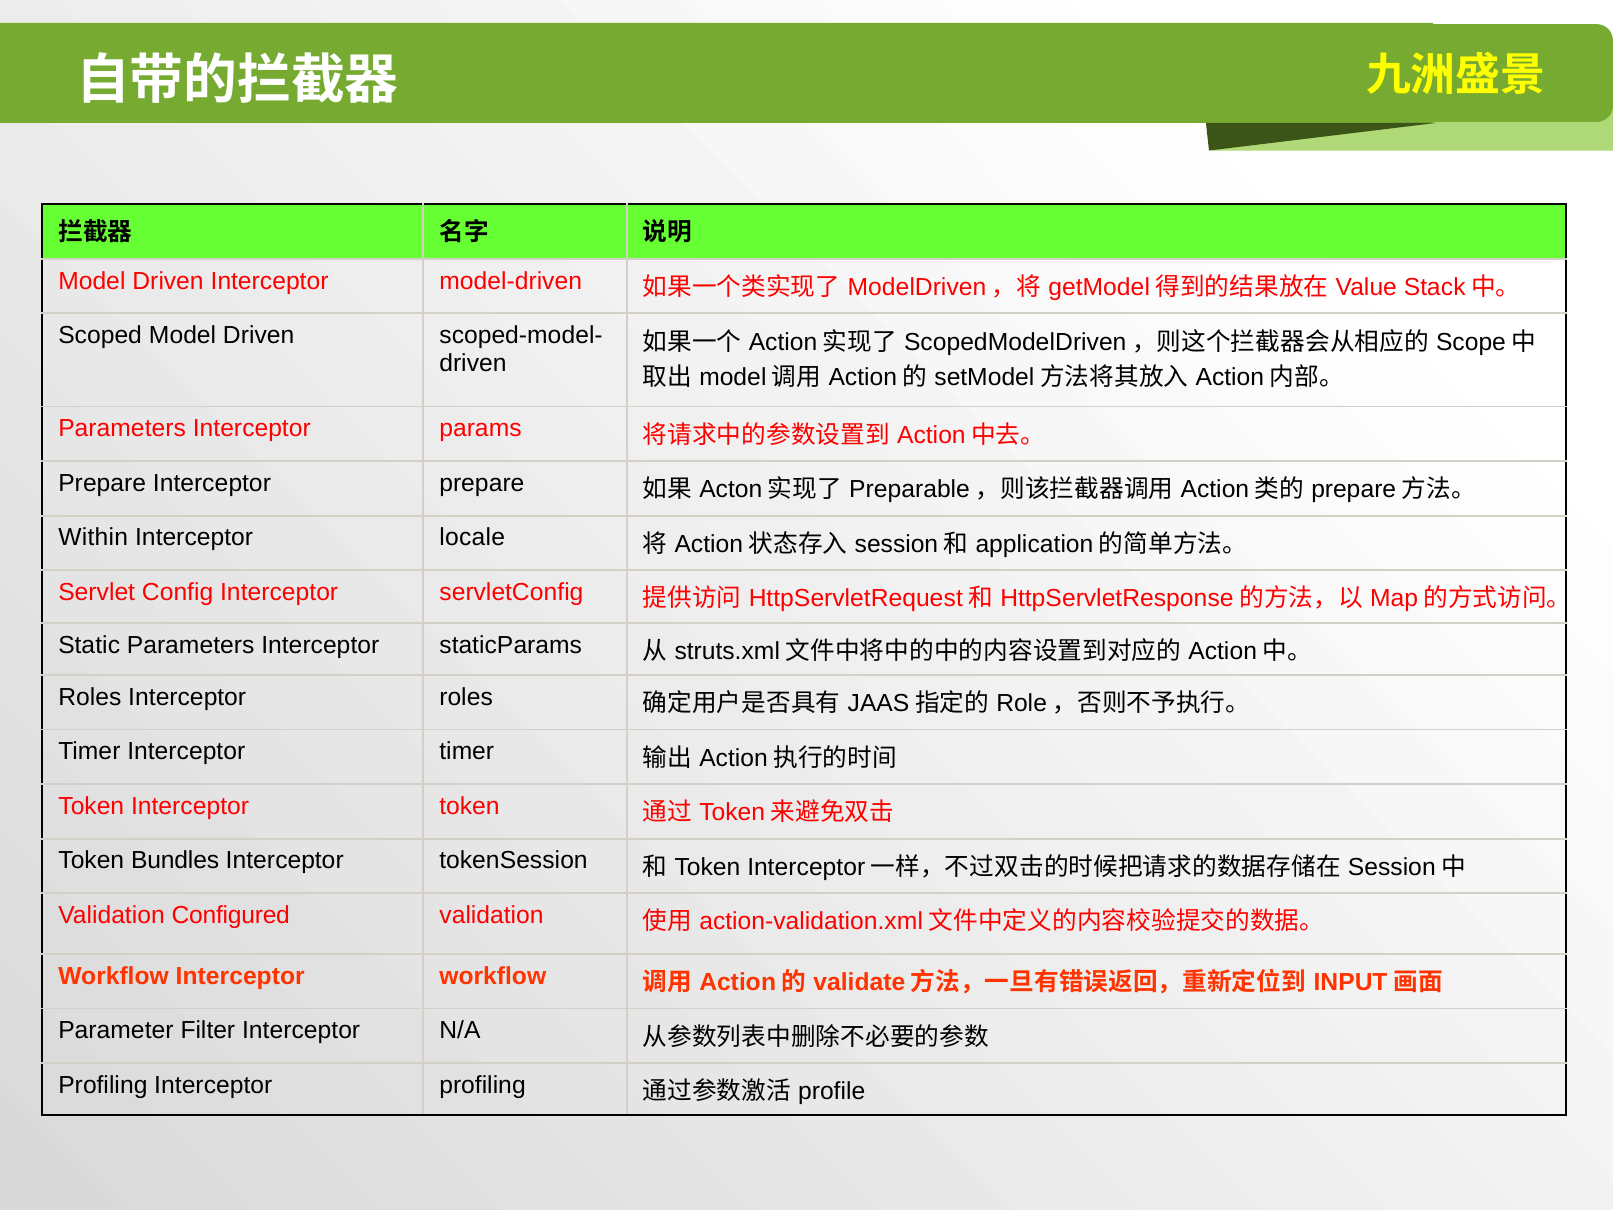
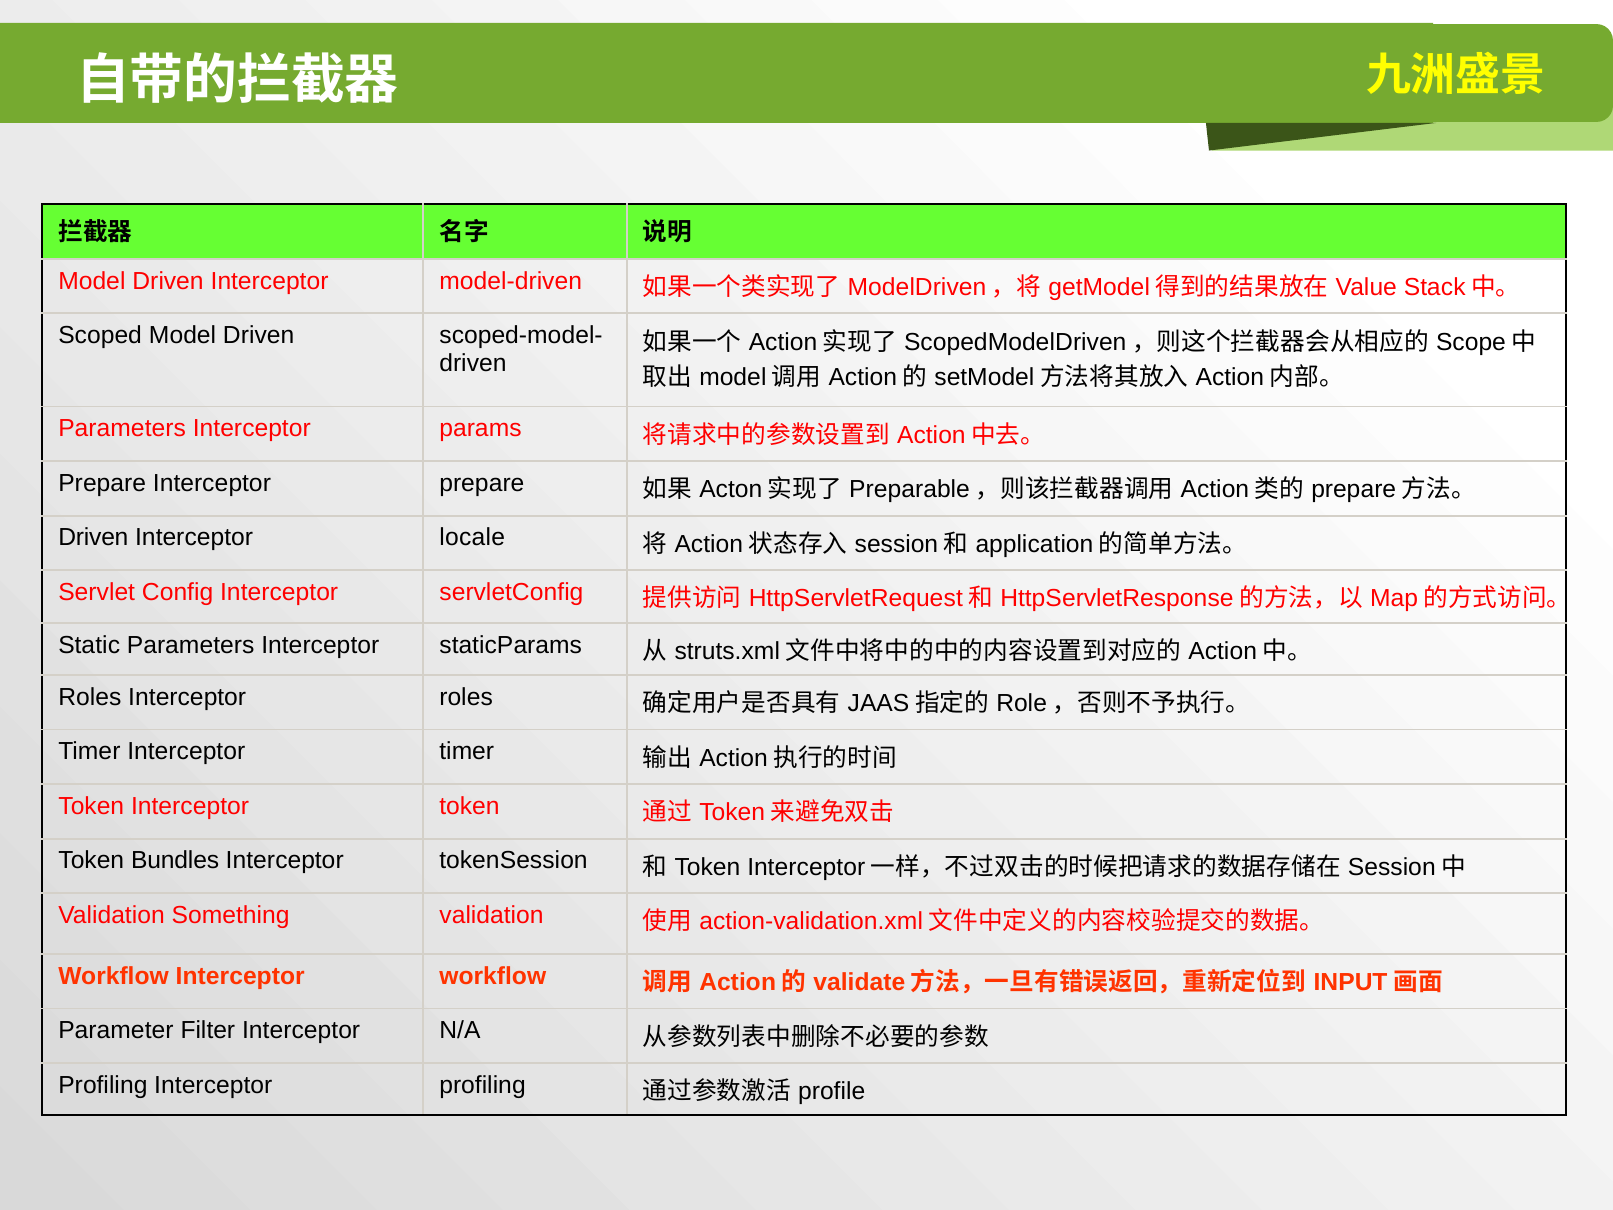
Within at (93, 538): Within -> Driven
Configured: Configured -> Something
